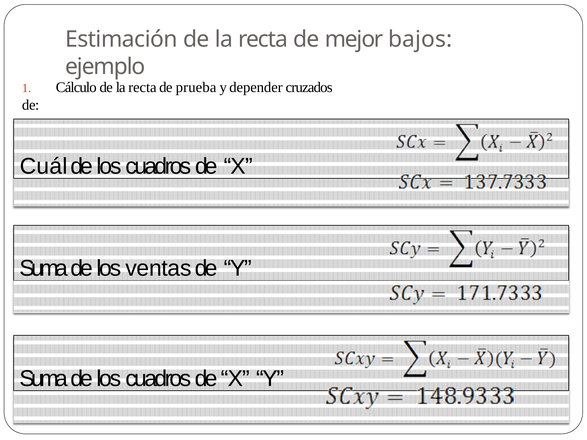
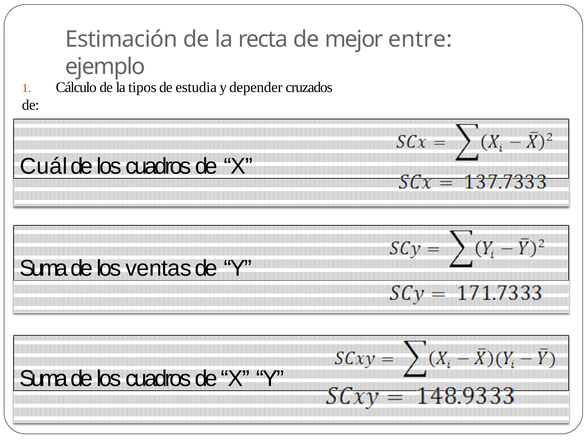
bajos: bajos -> entre
Cálculo de la recta: recta -> tipos
prueba: prueba -> estudia
